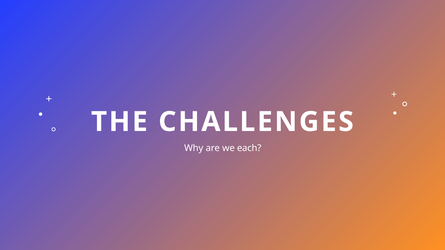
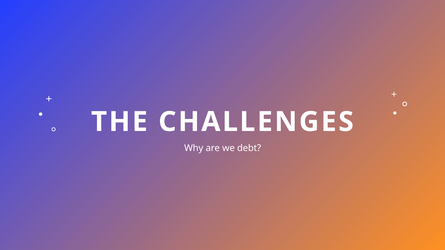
each: each -> debt
